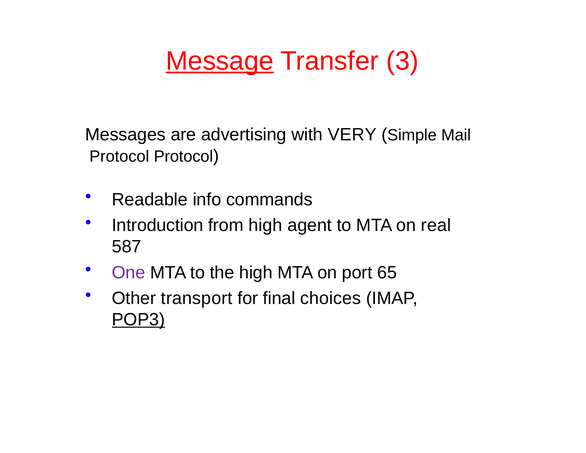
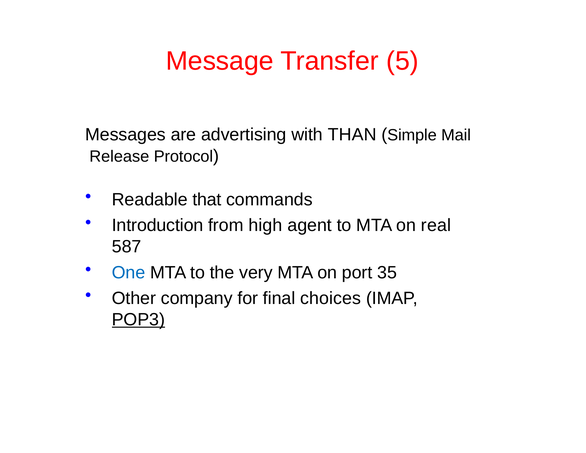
Message underline: present -> none
3: 3 -> 5
VERY: VERY -> THAN
Protocol at (119, 156): Protocol -> Release
info: info -> that
One colour: purple -> blue
the high: high -> very
65: 65 -> 35
transport: transport -> company
